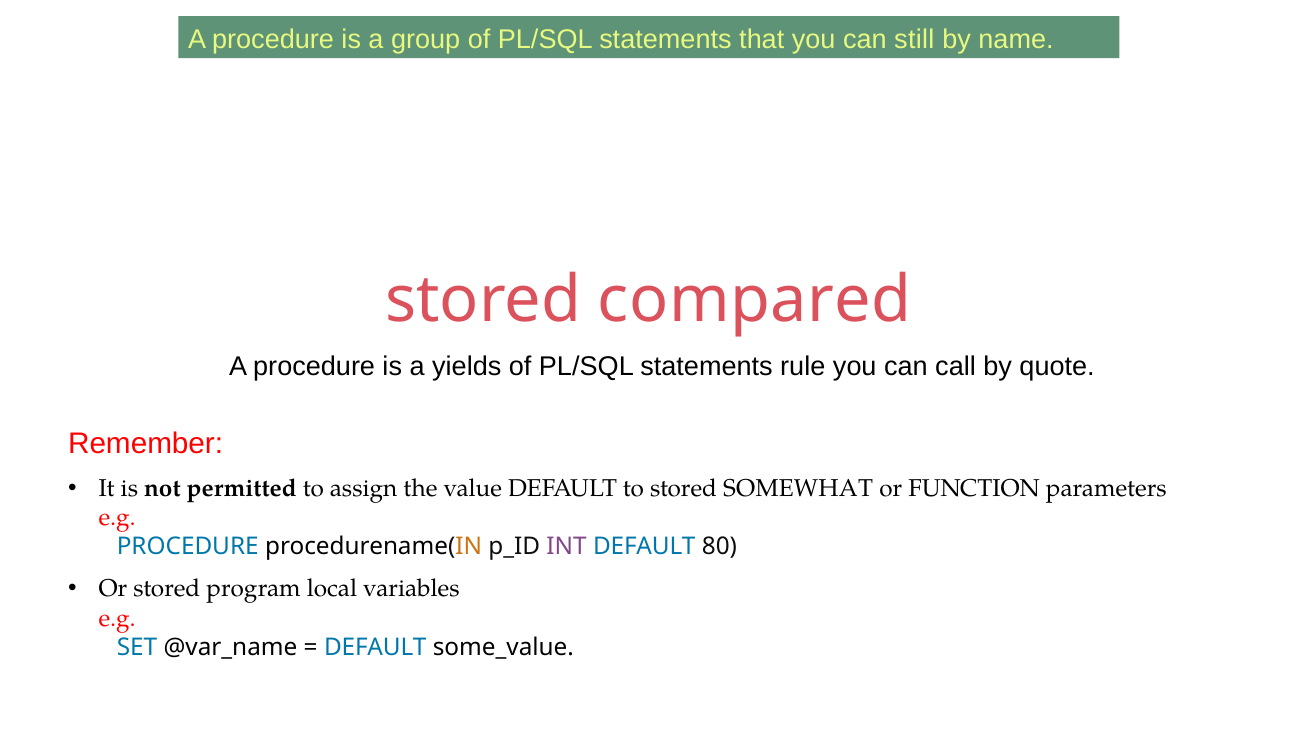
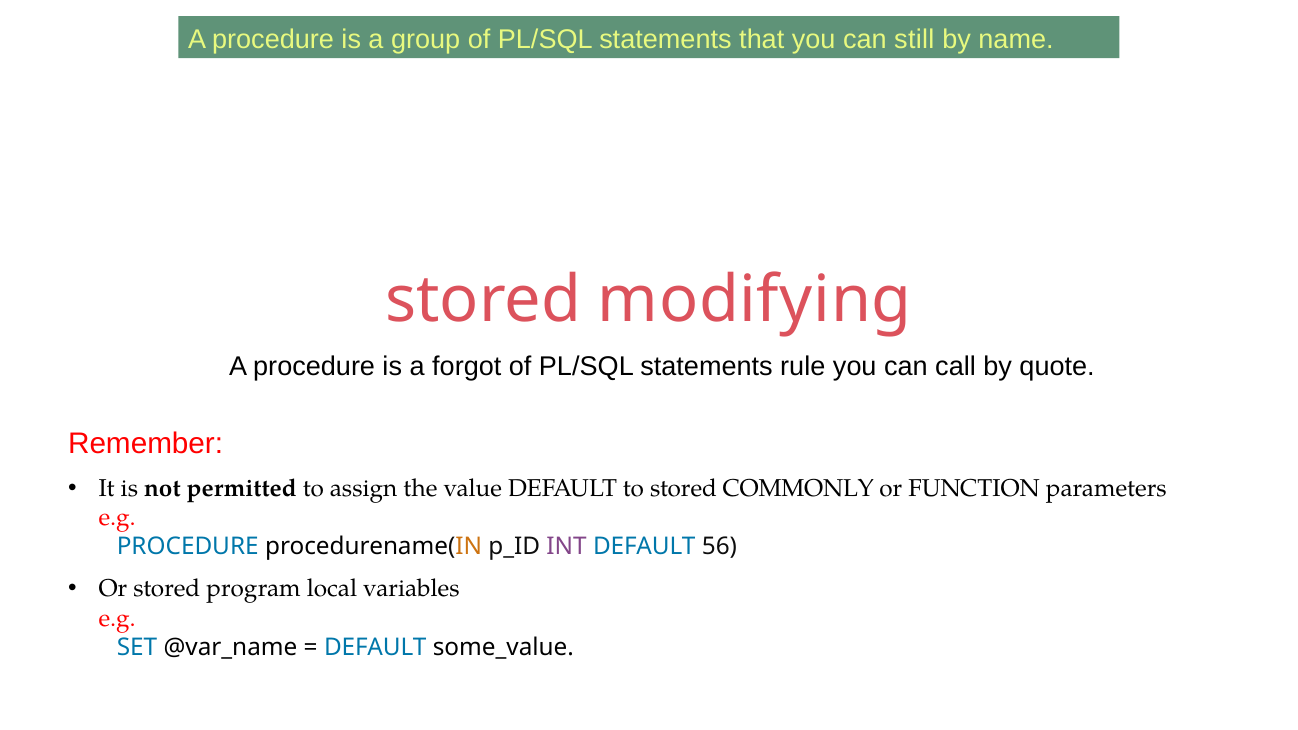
compared: compared -> modifying
yields: yields -> forgot
SOMEWHAT: SOMEWHAT -> COMMONLY
80: 80 -> 56
